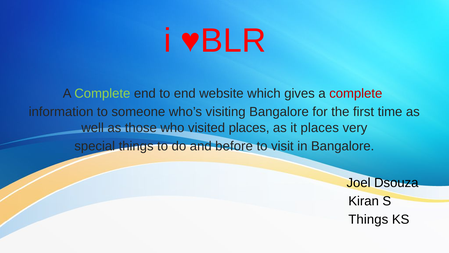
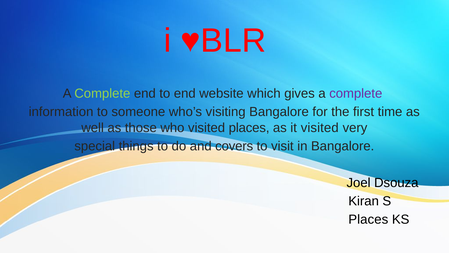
complete at (356, 93) colour: red -> purple
it places: places -> visited
before: before -> covers
Things at (368, 219): Things -> Places
